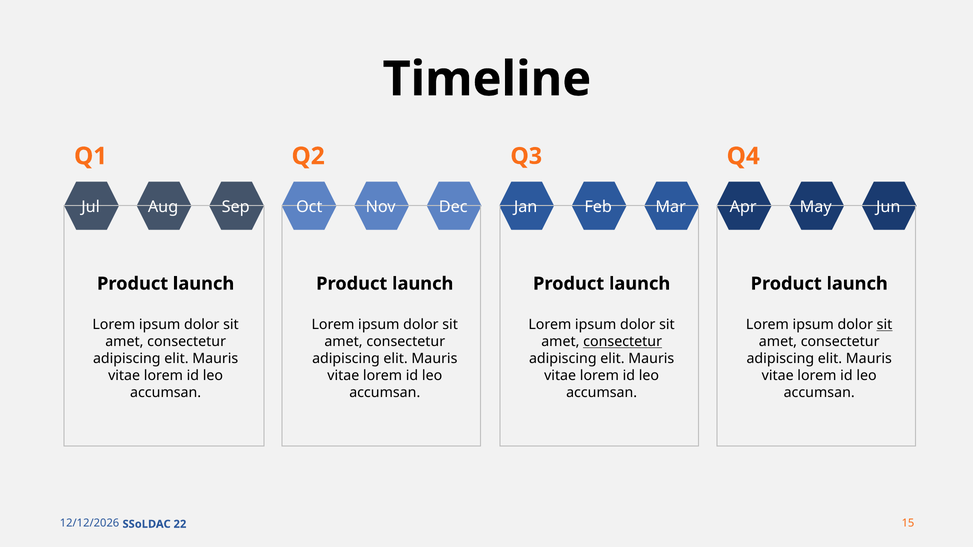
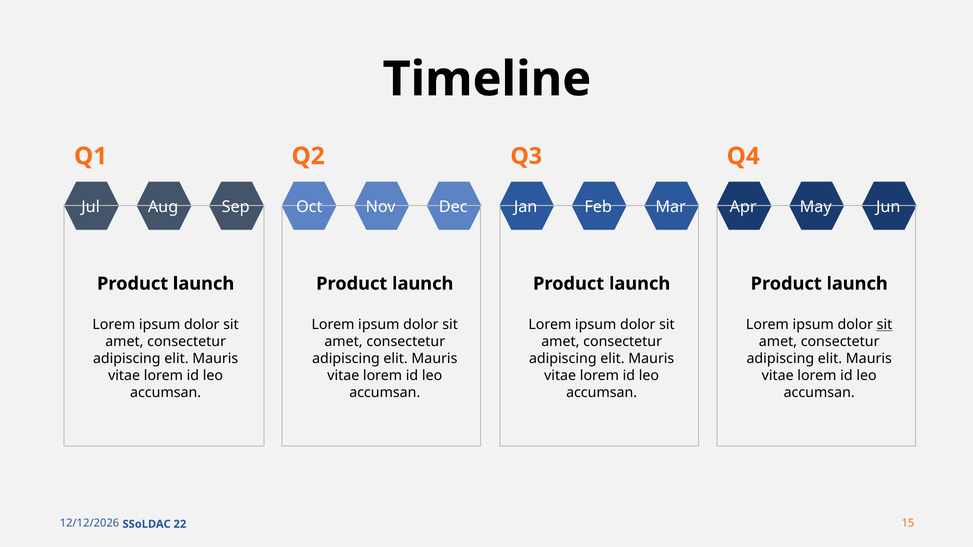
consectetur at (623, 342) underline: present -> none
